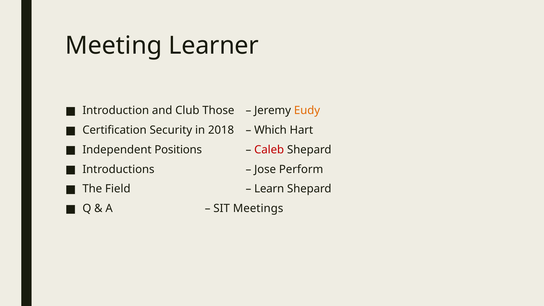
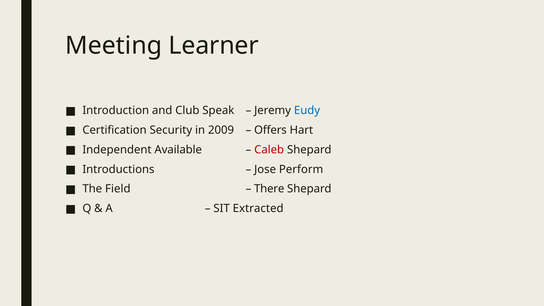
Those: Those -> Speak
Eudy colour: orange -> blue
2018: 2018 -> 2009
Which: Which -> Offers
Positions: Positions -> Available
Learn: Learn -> There
Meetings: Meetings -> Extracted
